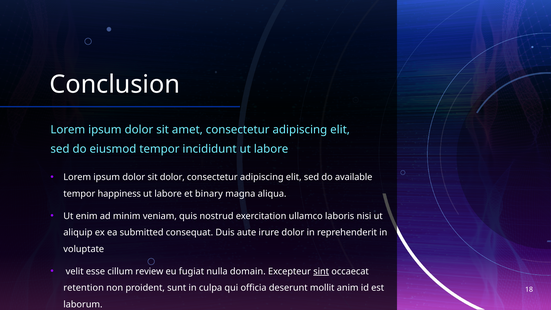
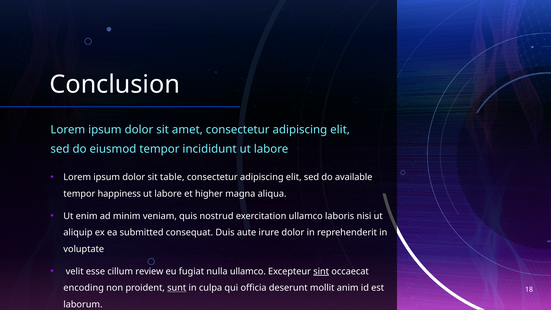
sit dolor: dolor -> table
binary: binary -> higher
nulla domain: domain -> ullamco
retention: retention -> encoding
sunt underline: none -> present
